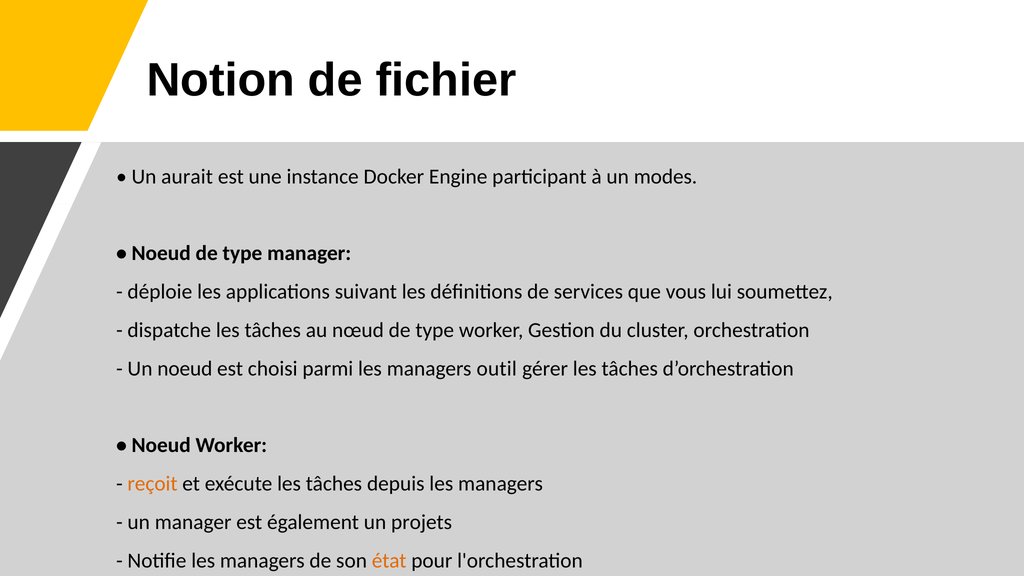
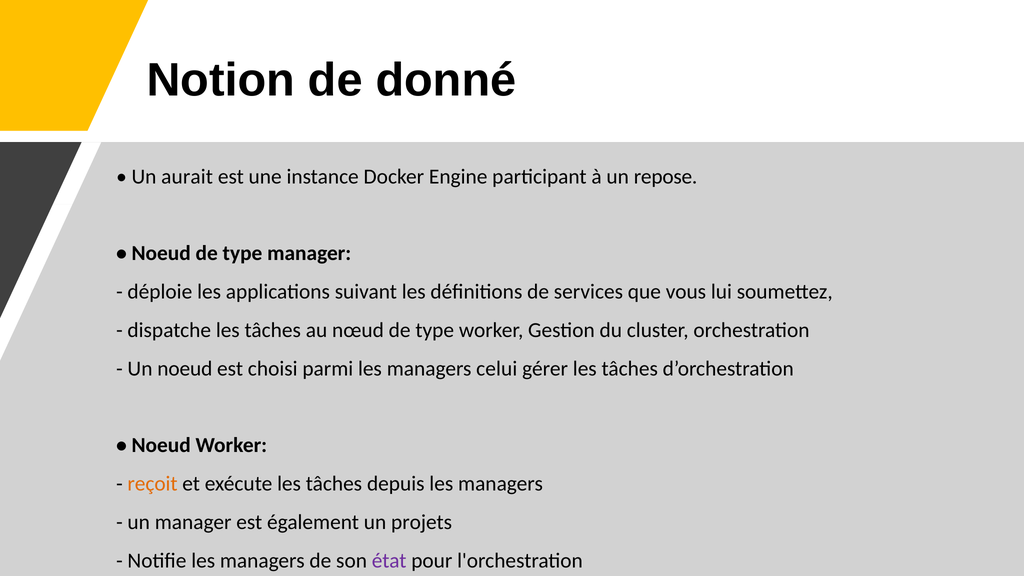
fichier: fichier -> donné
modes: modes -> repose
outil: outil -> celui
état colour: orange -> purple
